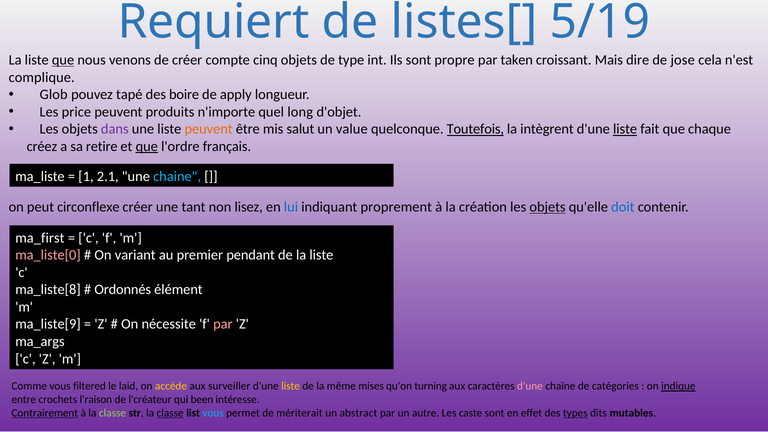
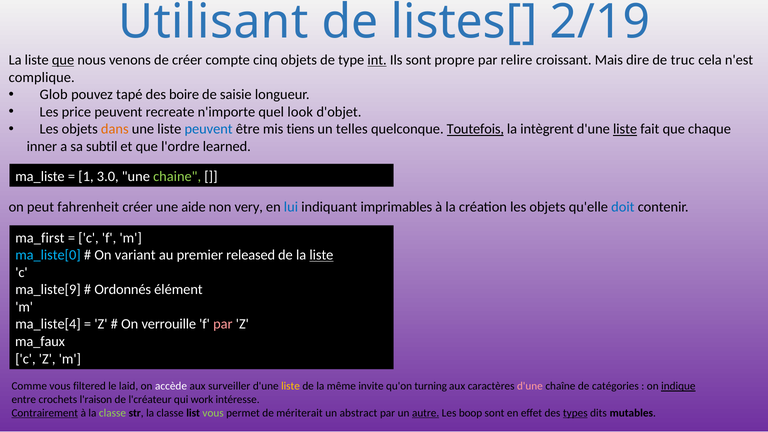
Requiert: Requiert -> Utilisant
5/19: 5/19 -> 2/19
int underline: none -> present
taken: taken -> relire
jose: jose -> truc
apply: apply -> saisie
produits: produits -> recreate
long: long -> look
dans colour: purple -> orange
peuvent at (209, 129) colour: orange -> blue
salut: salut -> tiens
value: value -> telles
créez: créez -> inner
retire: retire -> subtil
que at (147, 146) underline: present -> none
français: français -> learned
2.1: 2.1 -> 3.0
chaine colour: light blue -> light green
circonflexe: circonflexe -> fahrenheit
tant: tant -> aide
lisez: lisez -> very
proprement: proprement -> imprimables
objets at (548, 207) underline: present -> none
ma_liste[0 colour: pink -> light blue
pendant: pendant -> released
liste at (321, 255) underline: none -> present
ma_liste[8: ma_liste[8 -> ma_liste[9
ma_liste[9: ma_liste[9 -> ma_liste[4
nécessite: nécessite -> verrouille
ma_args: ma_args -> ma_faux
accède colour: yellow -> white
mises: mises -> invite
been: been -> work
classe at (170, 413) underline: present -> none
vous at (213, 413) colour: light blue -> light green
autre underline: none -> present
caste: caste -> boop
